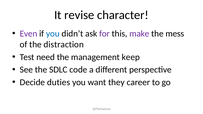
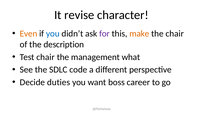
Even colour: purple -> orange
make colour: purple -> orange
the mess: mess -> chair
distraction: distraction -> description
Test need: need -> chair
keep: keep -> what
they: they -> boss
